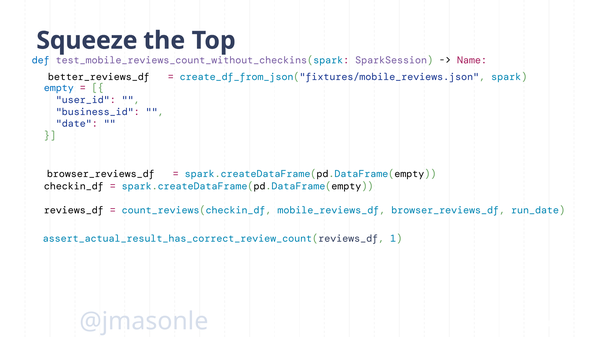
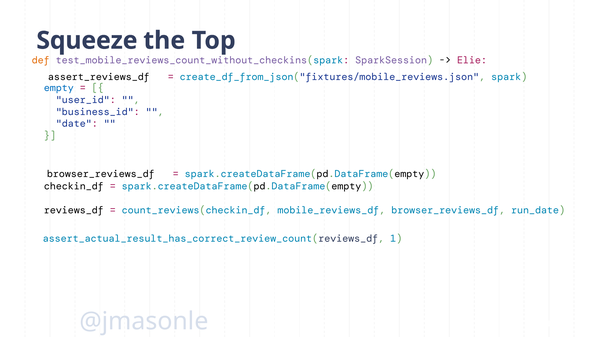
def colour: blue -> orange
Name: Name -> Elie
better_reviews_df: better_reviews_df -> assert_reviews_df
